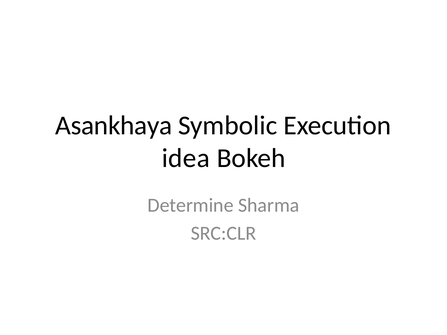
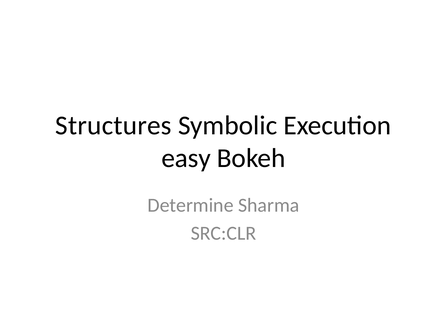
Asankhaya: Asankhaya -> Structures
idea: idea -> easy
